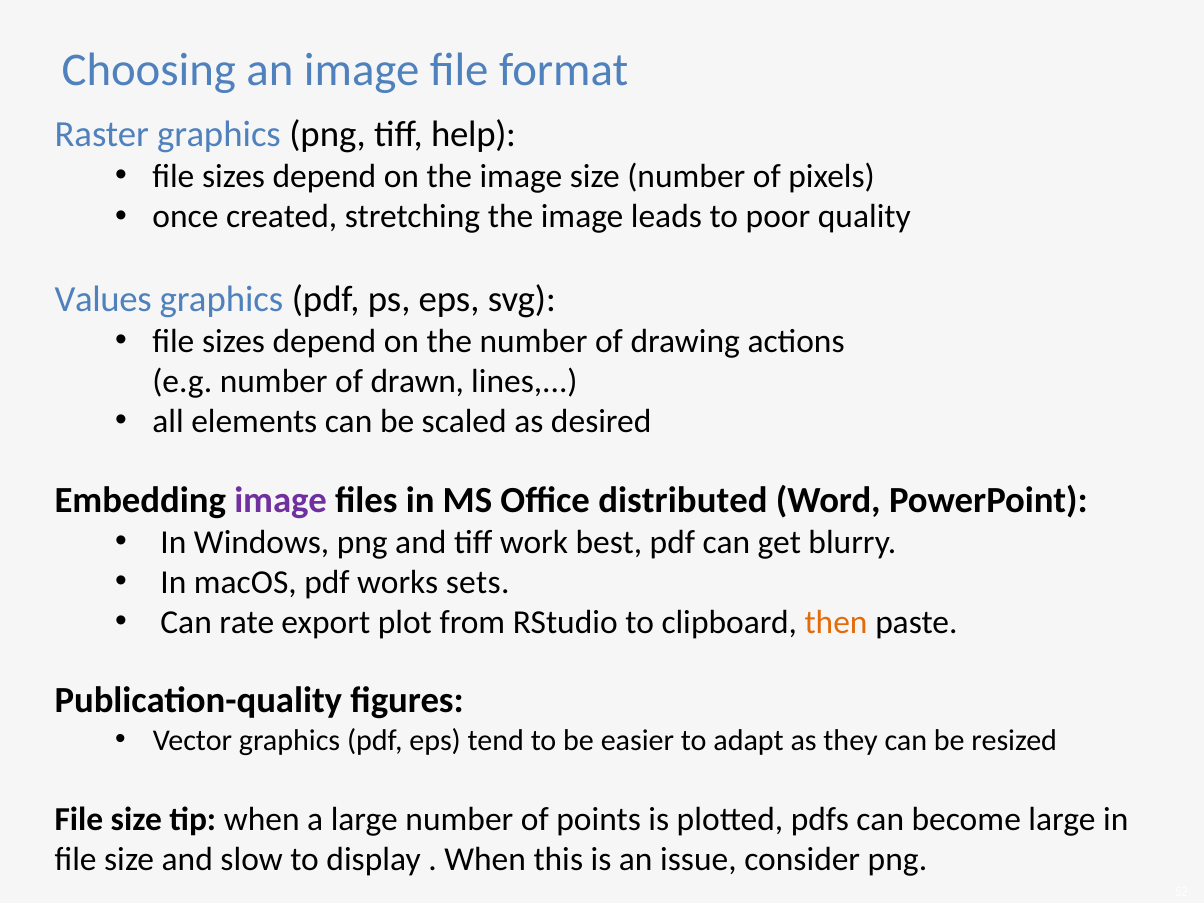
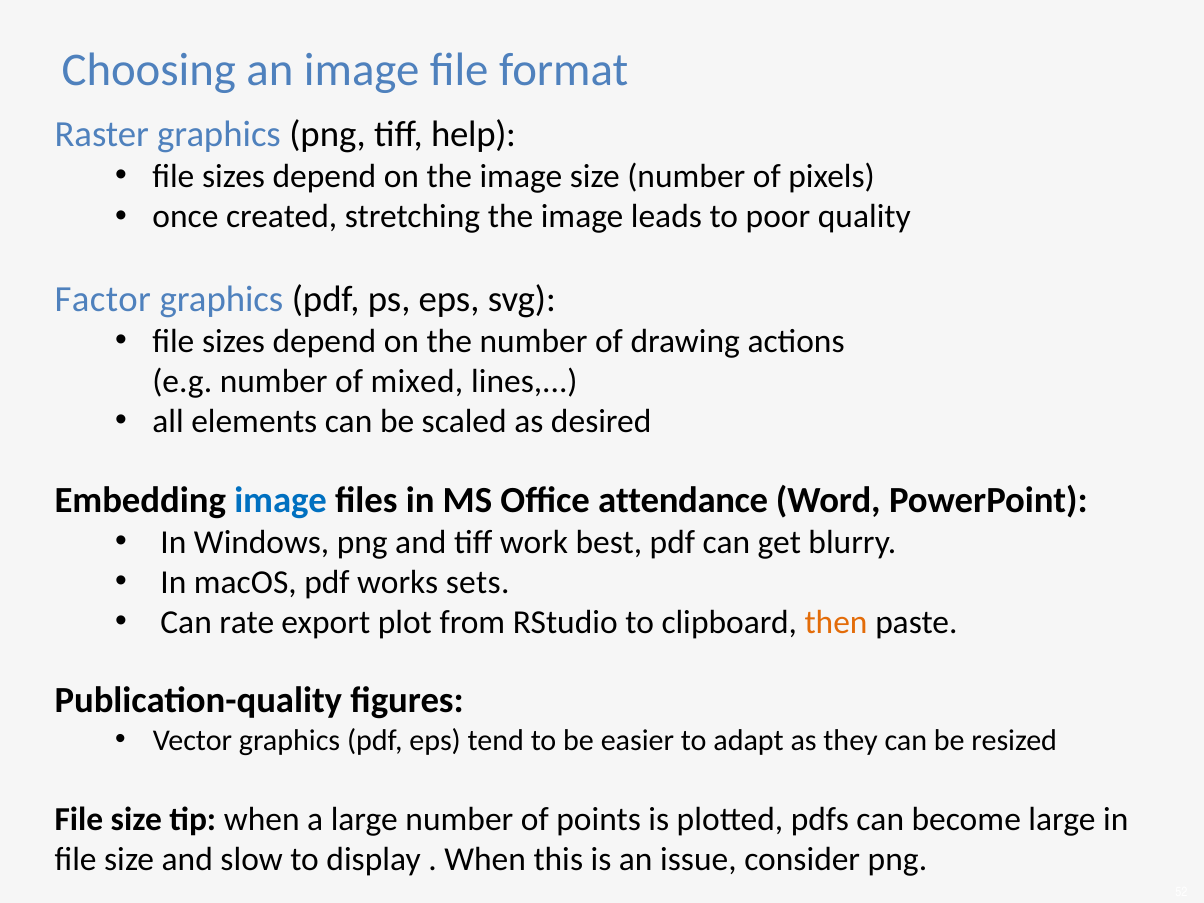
Values: Values -> Factor
drawn: drawn -> mixed
image at (281, 500) colour: purple -> blue
distributed: distributed -> attendance
